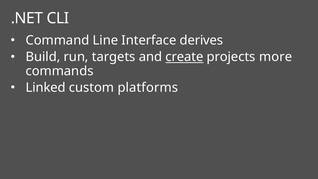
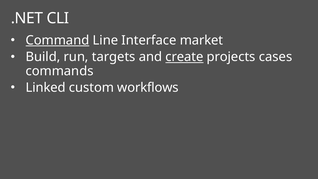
Command underline: none -> present
derives: derives -> market
more: more -> cases
platforms: platforms -> workflows
